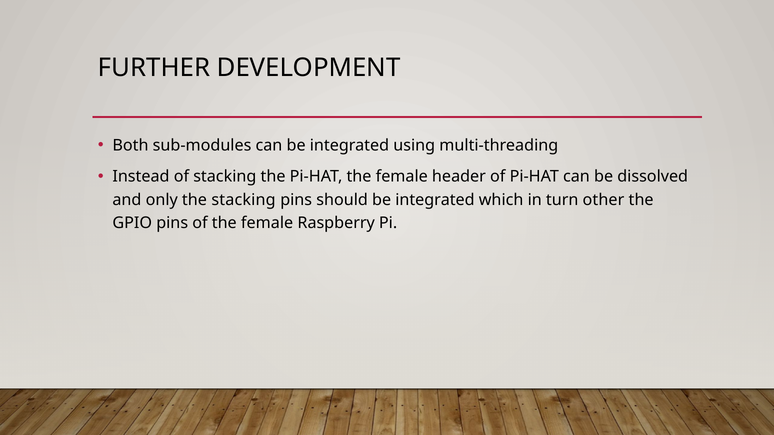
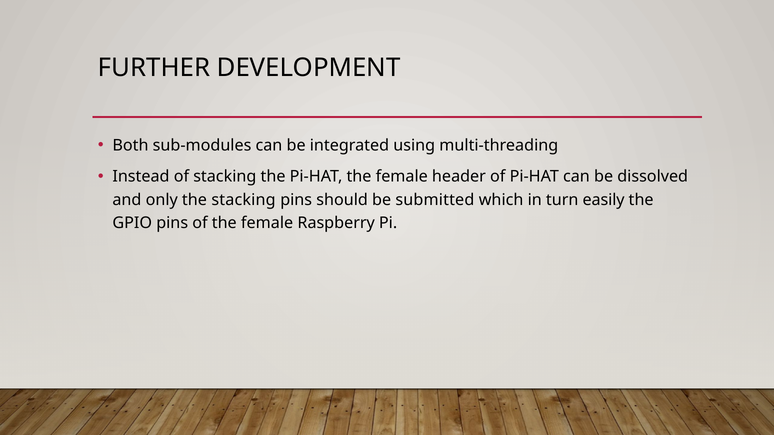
should be integrated: integrated -> submitted
other: other -> easily
